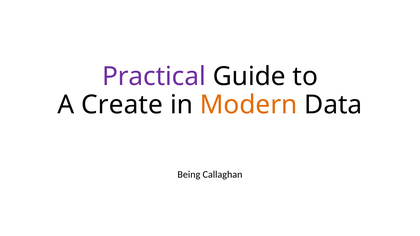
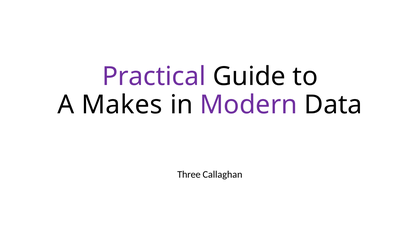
Create: Create -> Makes
Modern colour: orange -> purple
Being: Being -> Three
